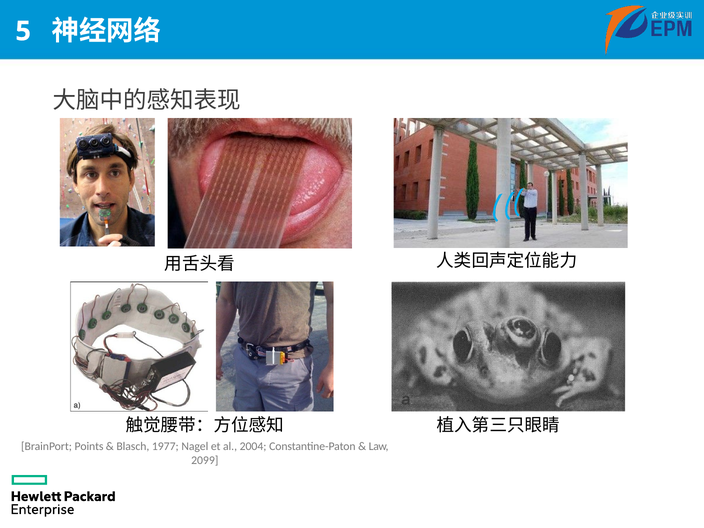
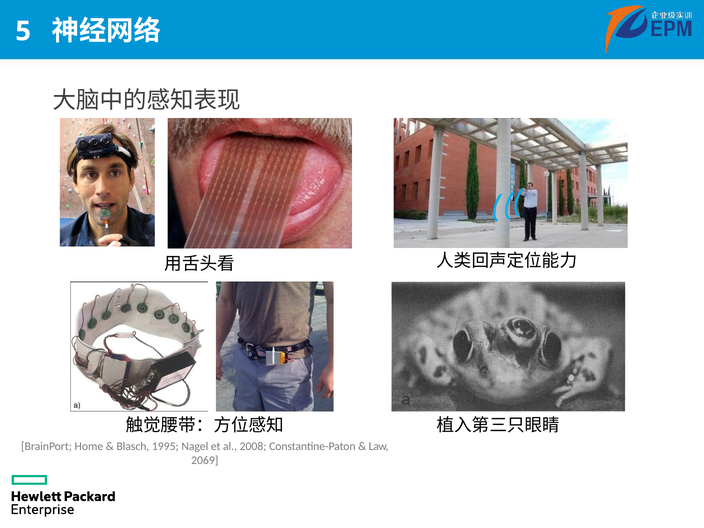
Points: Points -> Home
1977: 1977 -> 1995
2004: 2004 -> 2008
2099: 2099 -> 2069
